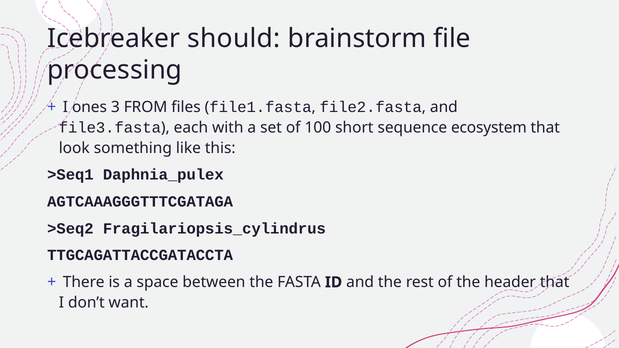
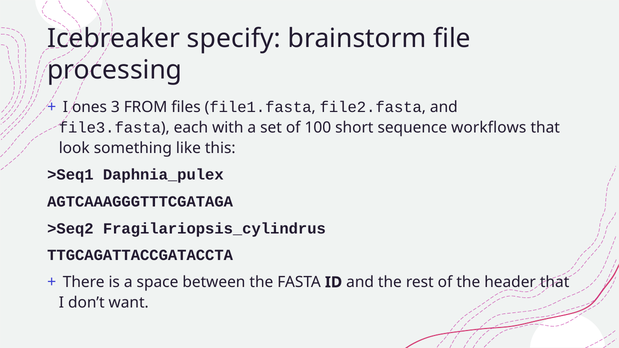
should: should -> specify
ecosystem: ecosystem -> workflows
